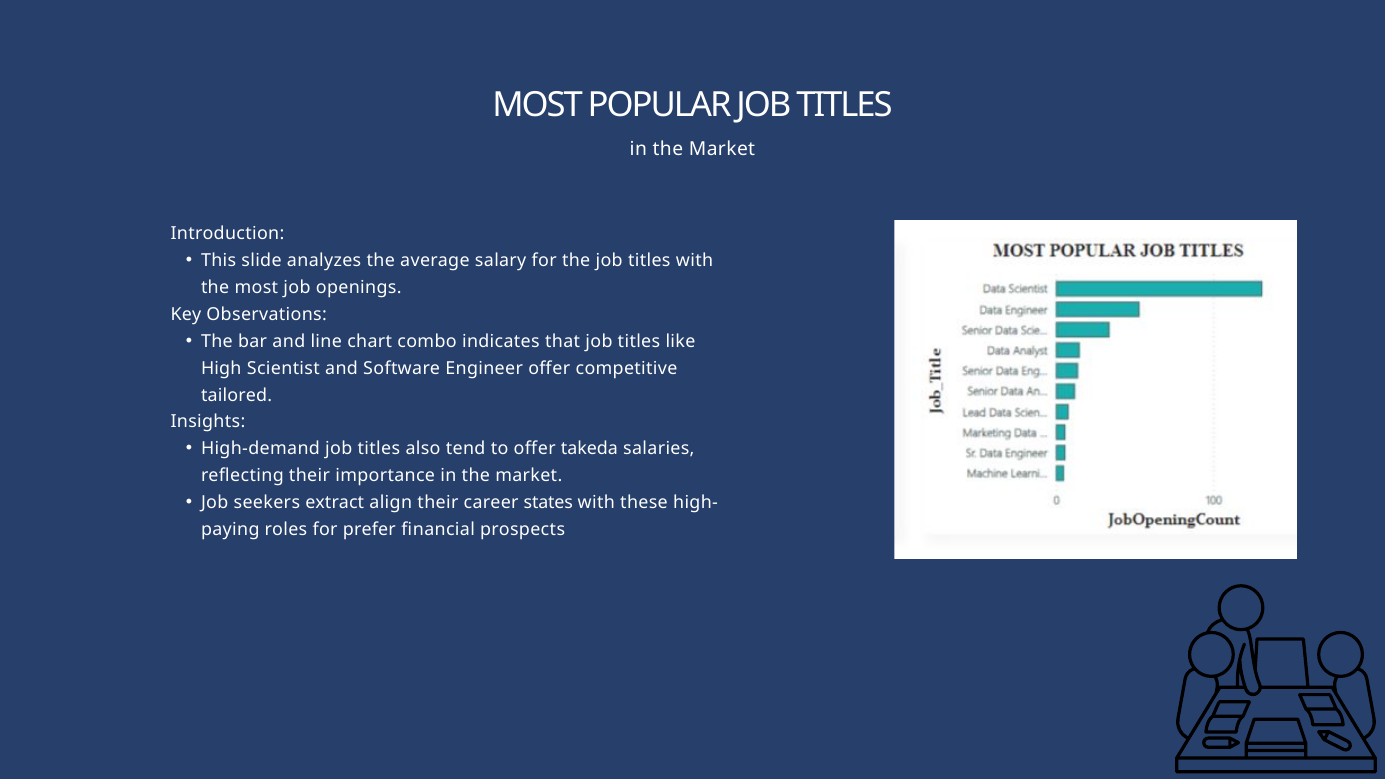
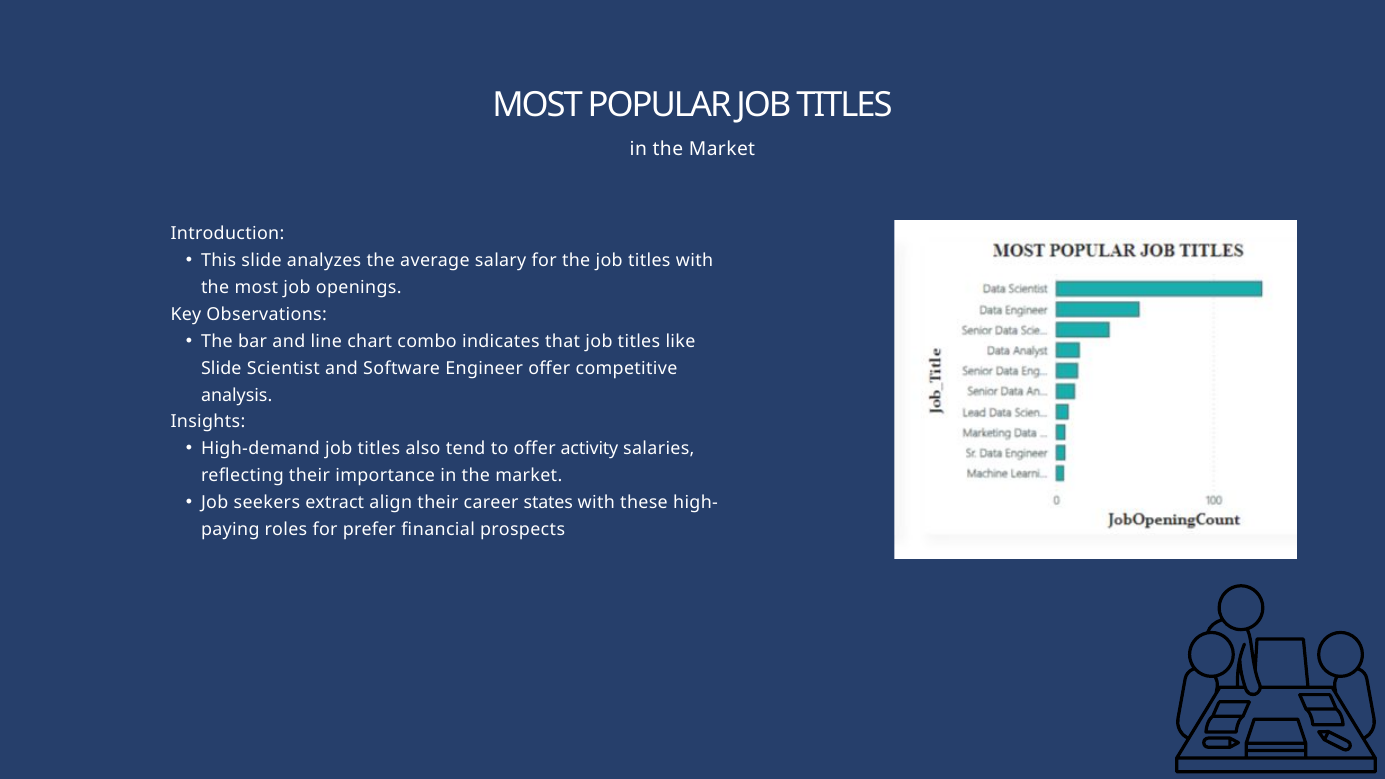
High at (221, 368): High -> Slide
tailored: tailored -> analysis
takeda: takeda -> activity
